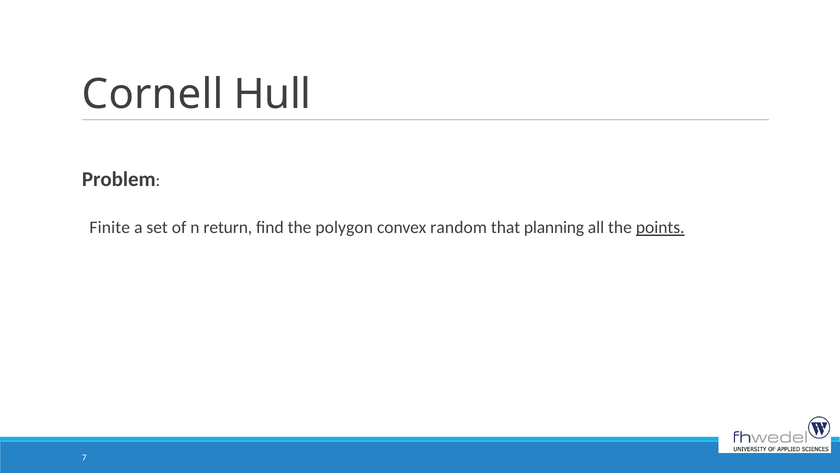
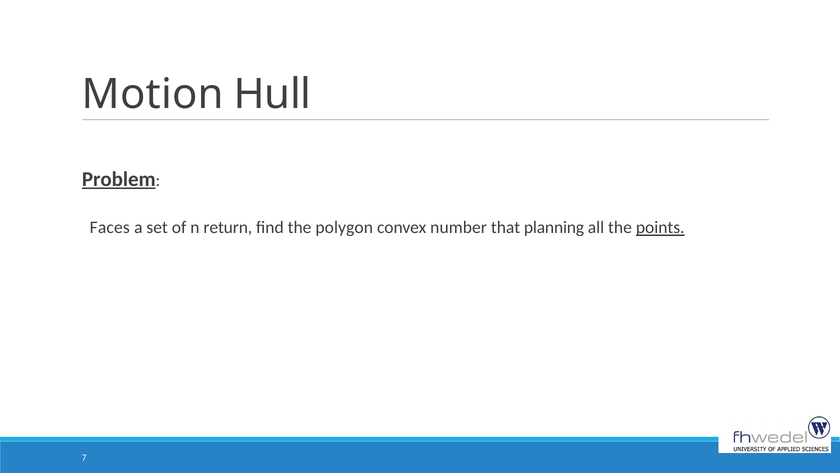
Cornell: Cornell -> Motion
Problem underline: none -> present
Finite: Finite -> Faces
random: random -> number
